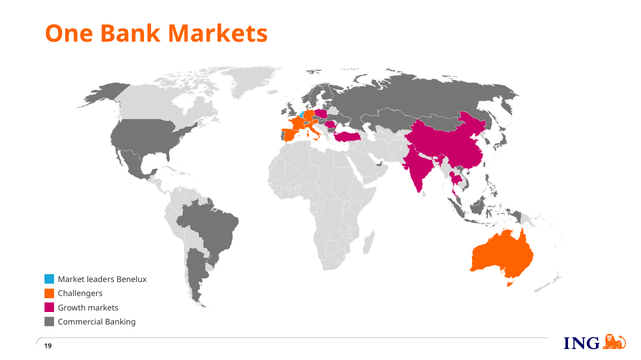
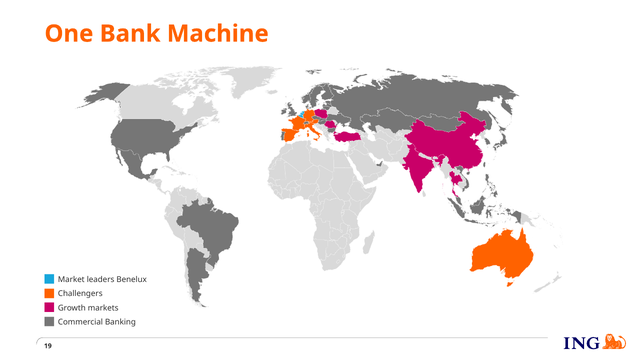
Bank Markets: Markets -> Machine
